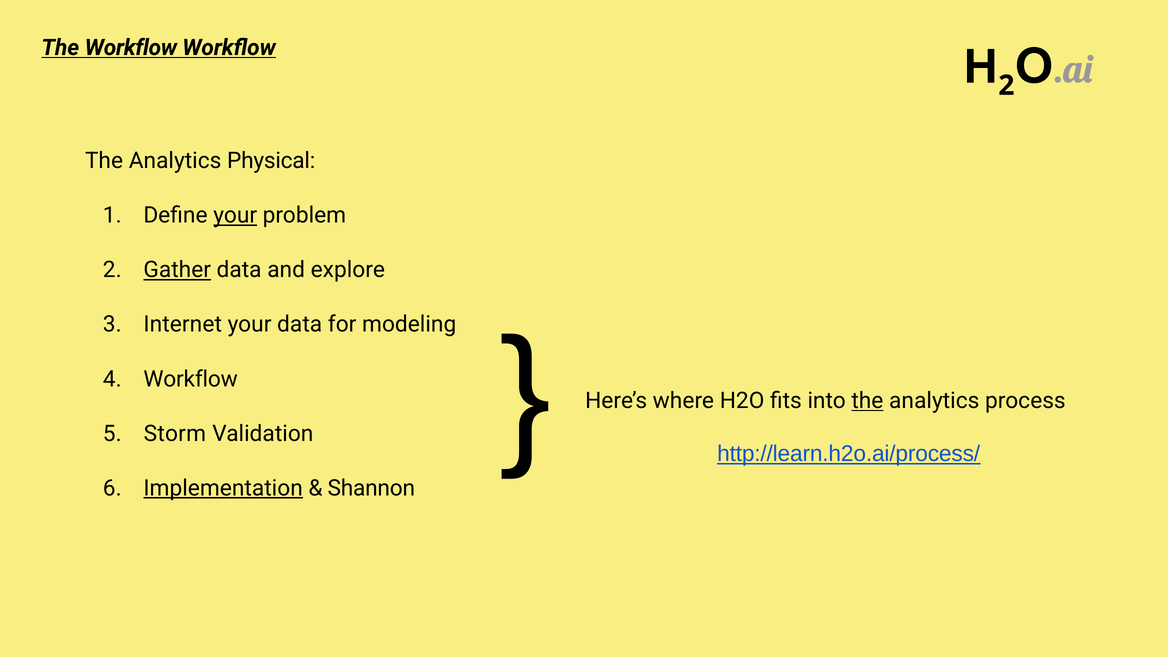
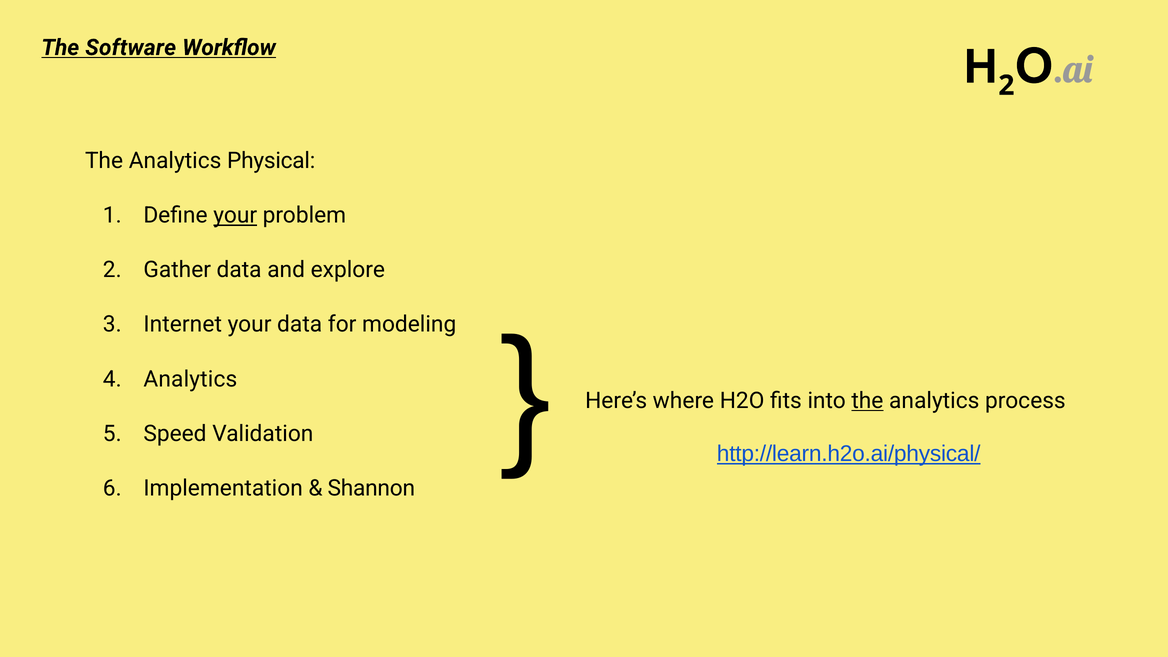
The Workflow: Workflow -> Software
Gather underline: present -> none
Workflow at (191, 379): Workflow -> Analytics
Storm: Storm -> Speed
http://learn.h2o.ai/process/: http://learn.h2o.ai/process/ -> http://learn.h2o.ai/physical/
Implementation underline: present -> none
